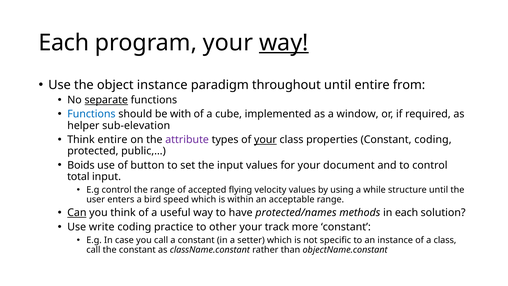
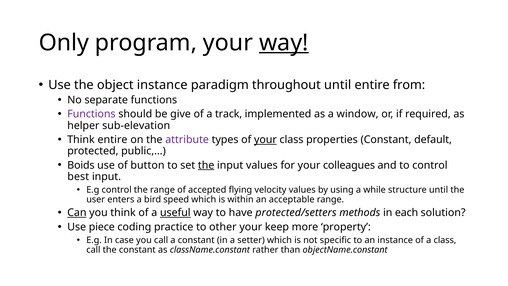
Each at (64, 43): Each -> Only
separate underline: present -> none
Functions at (91, 114) colour: blue -> purple
with: with -> give
cube: cube -> track
Constant coding: coding -> default
the at (206, 165) underline: none -> present
document: document -> colleagues
total: total -> best
useful underline: none -> present
protected/names: protected/names -> protected/setters
write: write -> piece
track: track -> keep
more constant: constant -> property
